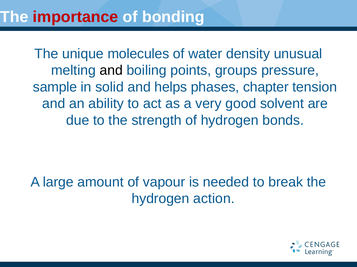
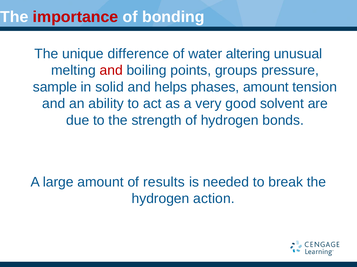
molecules: molecules -> difference
density: density -> altering
and at (111, 71) colour: black -> red
phases chapter: chapter -> amount
vapour: vapour -> results
